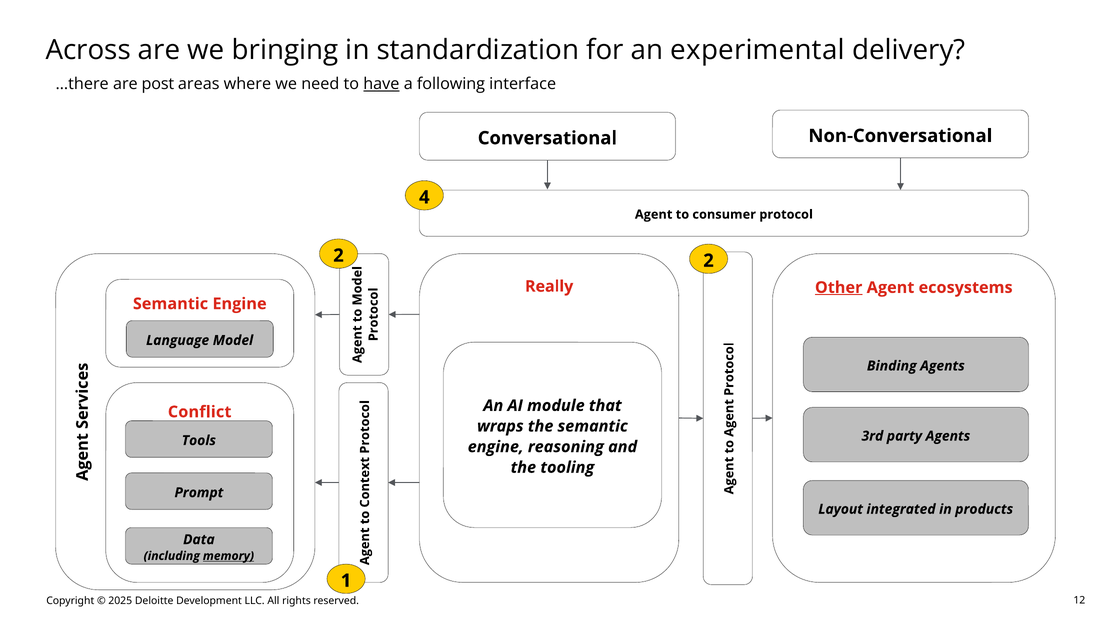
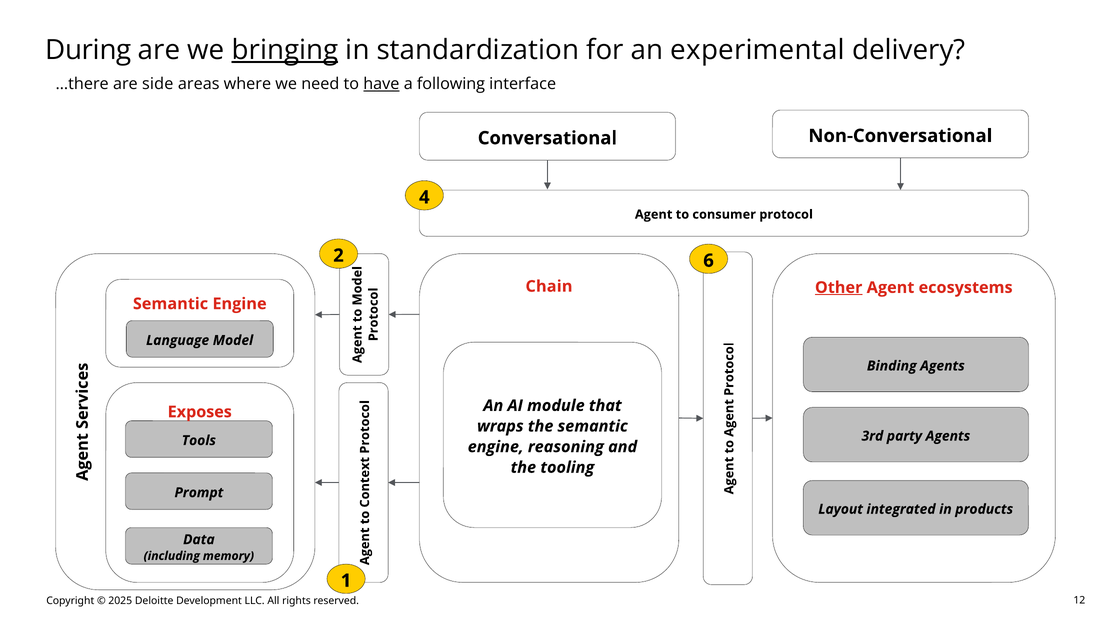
Across: Across -> During
bringing underline: none -> present
post: post -> side
2 2: 2 -> 6
Really: Really -> Chain
Conflict: Conflict -> Exposes
memory underline: present -> none
